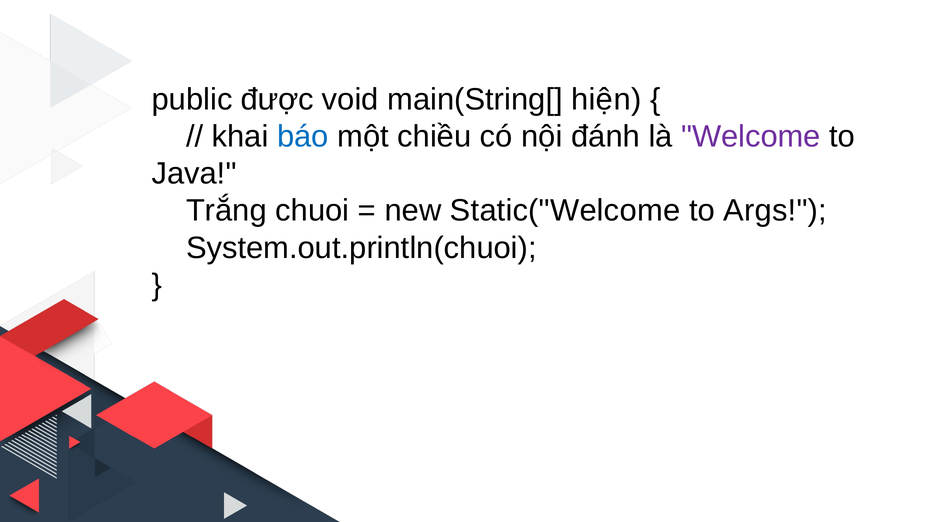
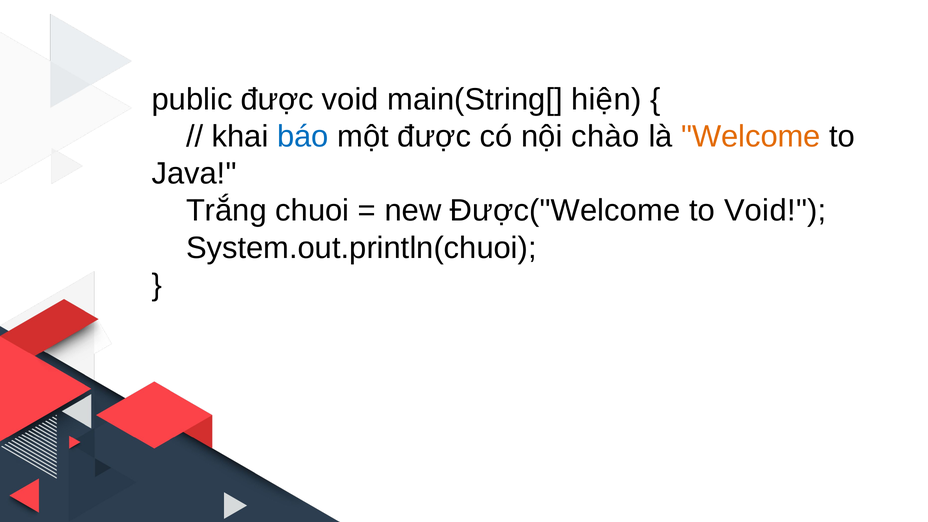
một chiều: chiều -> được
đánh: đánh -> chào
Welcome colour: purple -> orange
Static("Welcome: Static("Welcome -> Được("Welcome
to Args: Args -> Void
